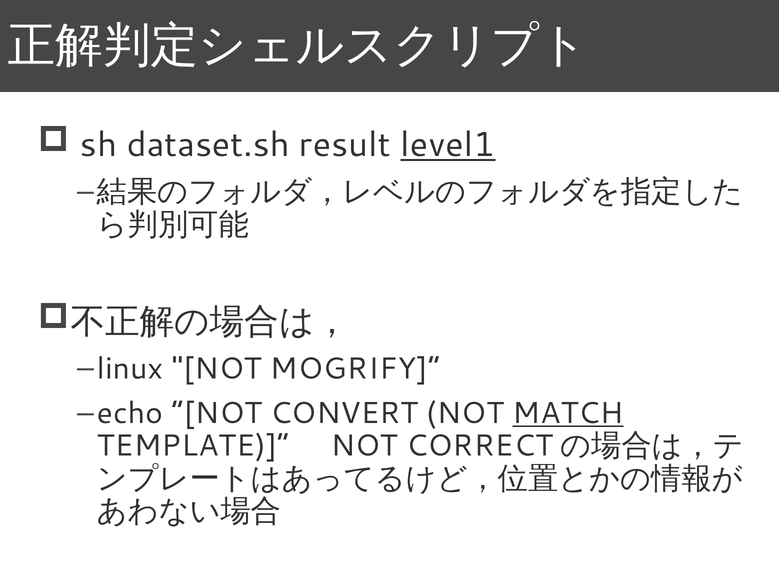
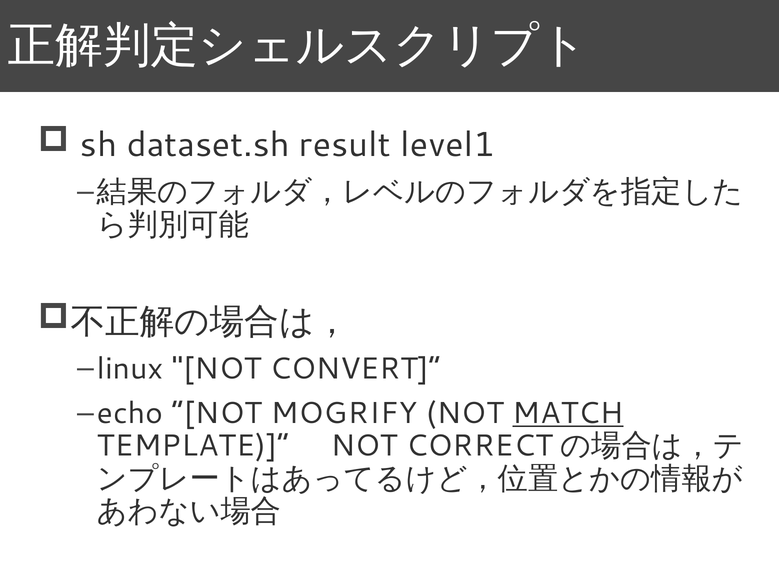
level1 underline: present -> none
MOGRIFY]“: MOGRIFY]“ -> CONVERT]“
CONVERT: CONVERT -> MOGRIFY
